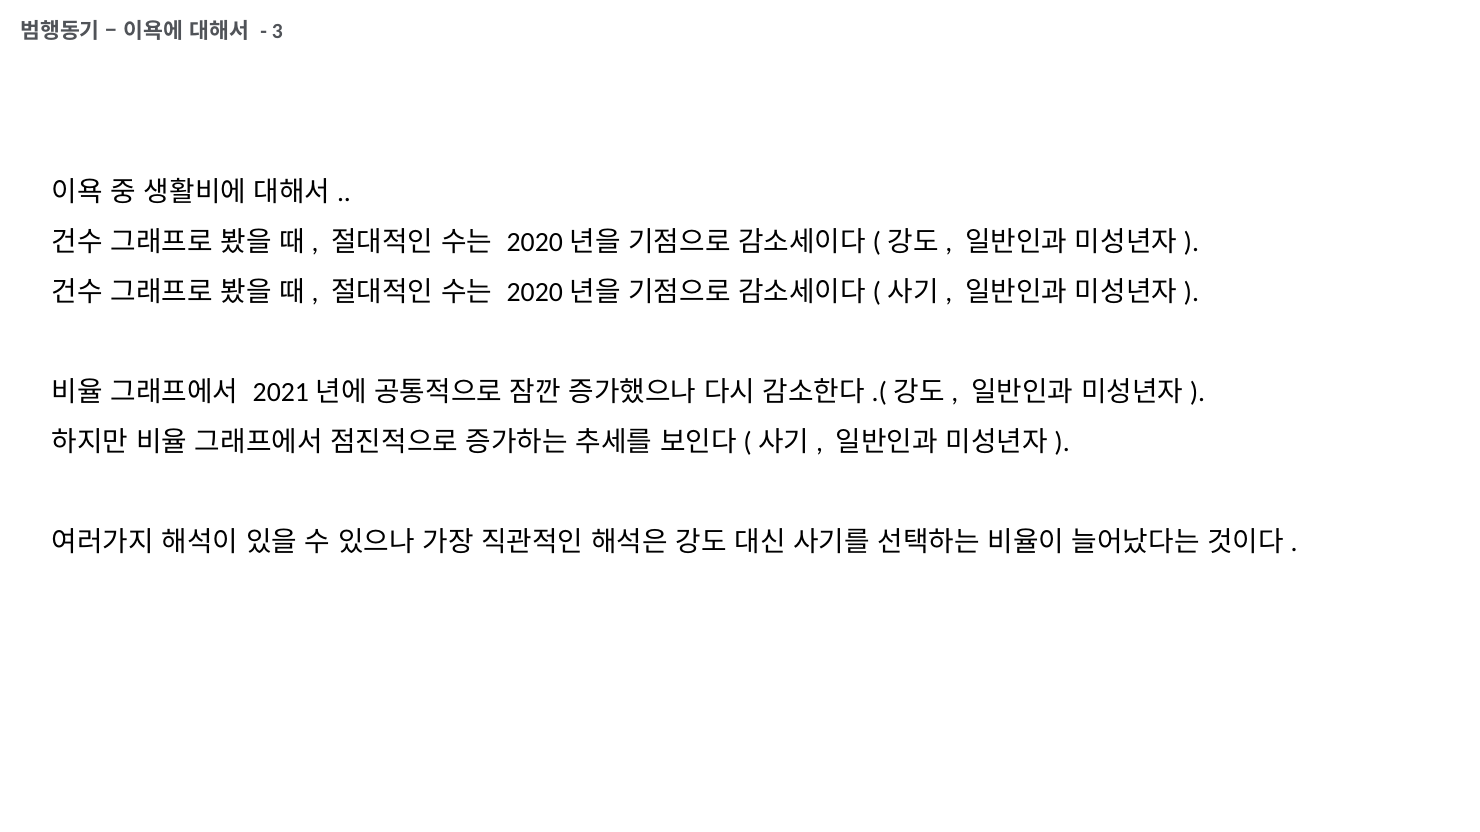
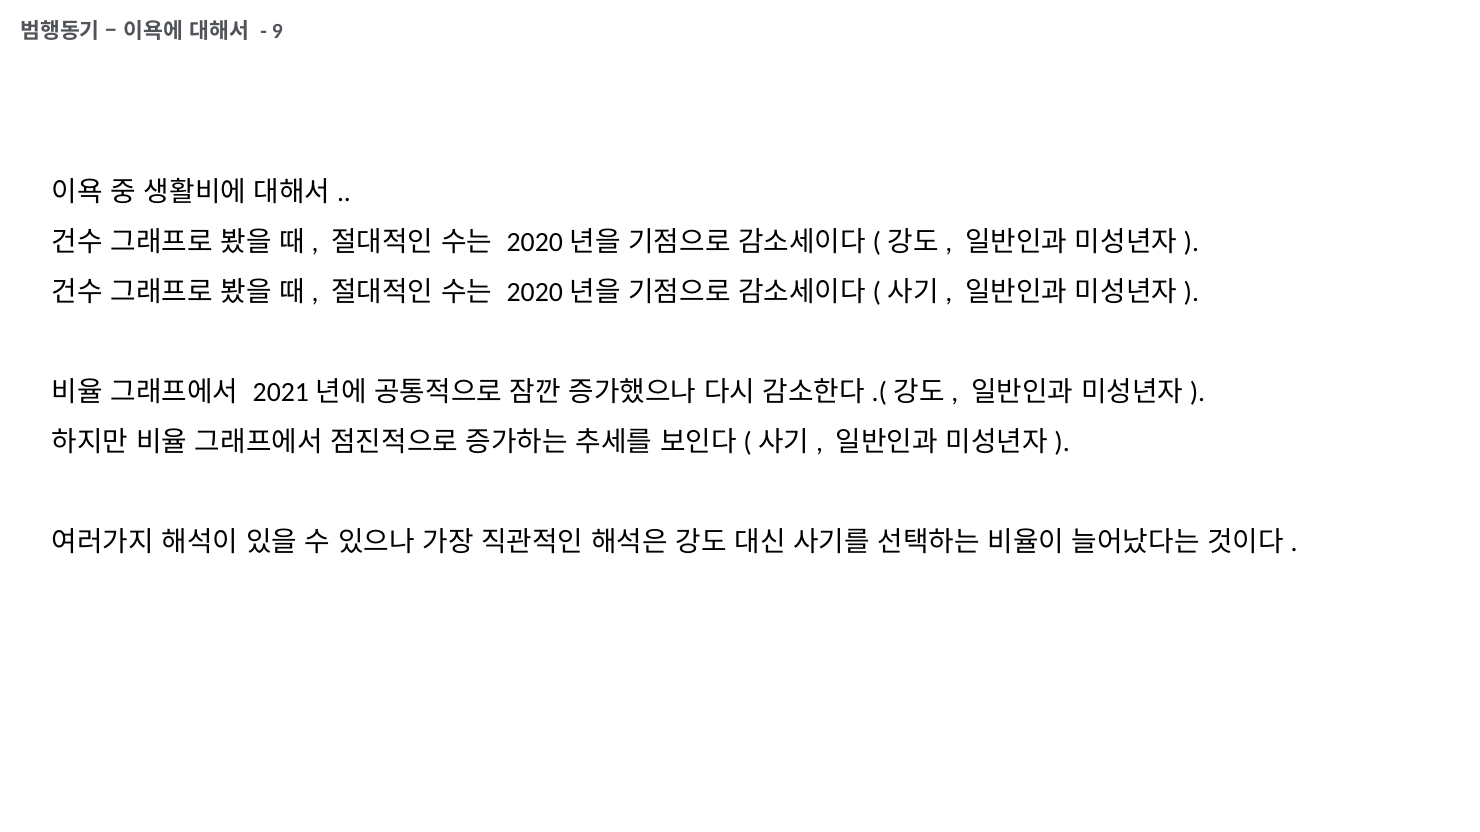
3: 3 -> 9
